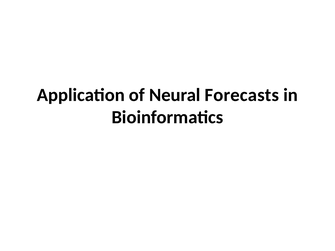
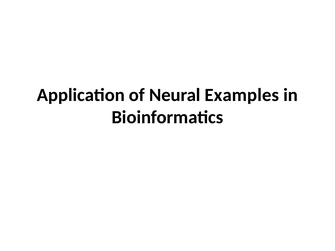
Forecasts: Forecasts -> Examples
